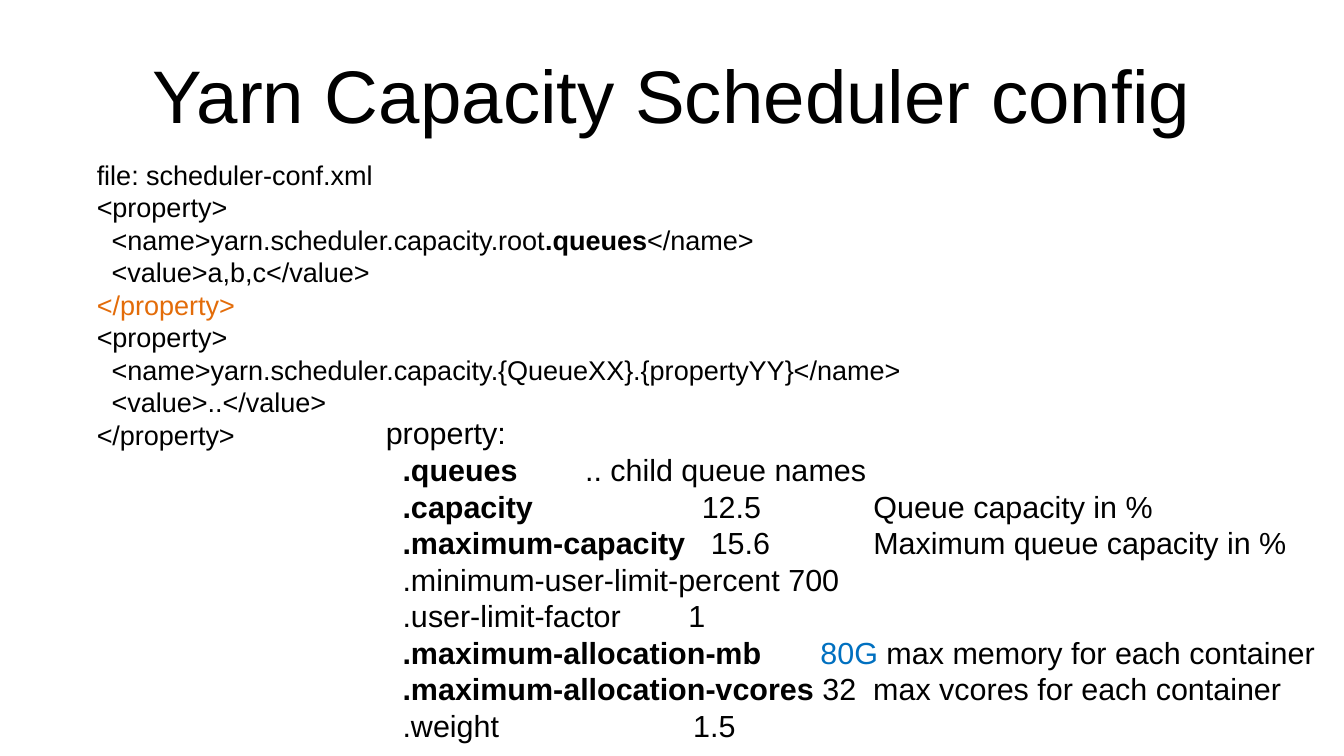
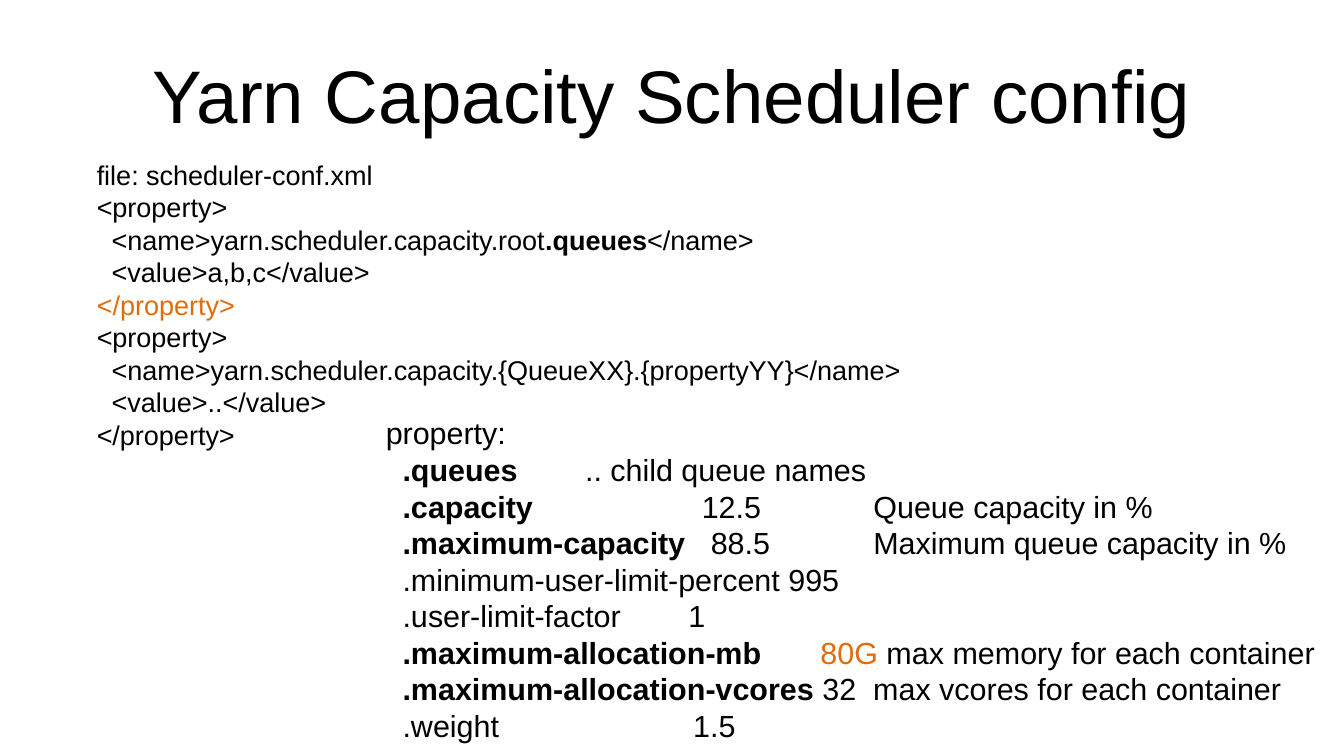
15.6: 15.6 -> 88.5
700: 700 -> 995
80G colour: blue -> orange
